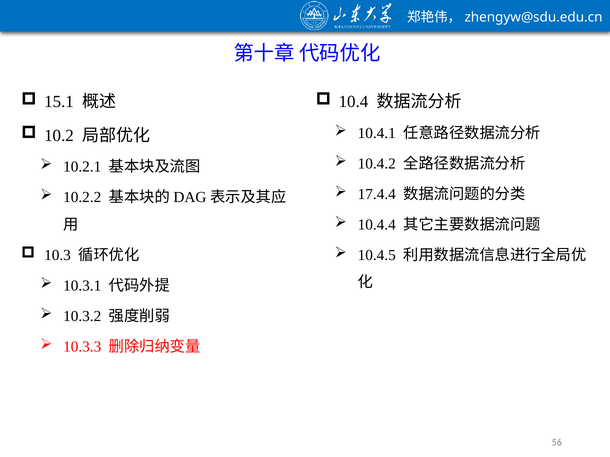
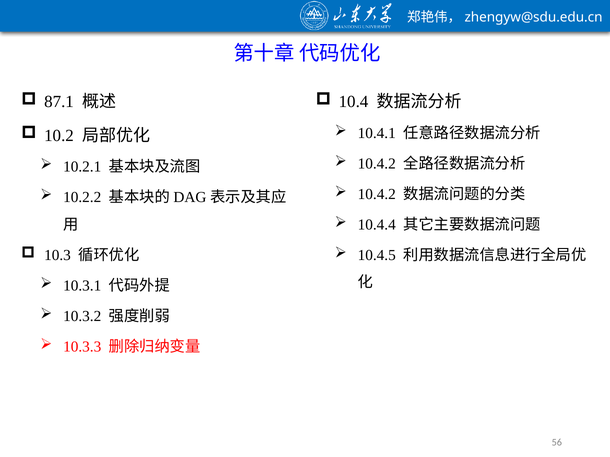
15.1: 15.1 -> 87.1
17.4.4 at (377, 194): 17.4.4 -> 10.4.2
